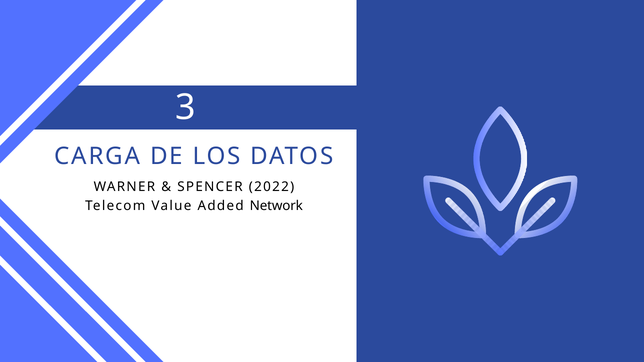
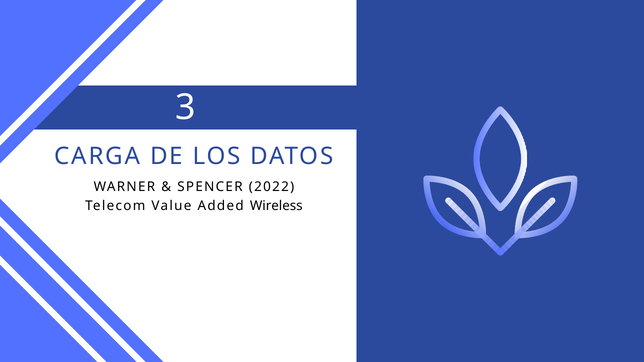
Network: Network -> Wireless
